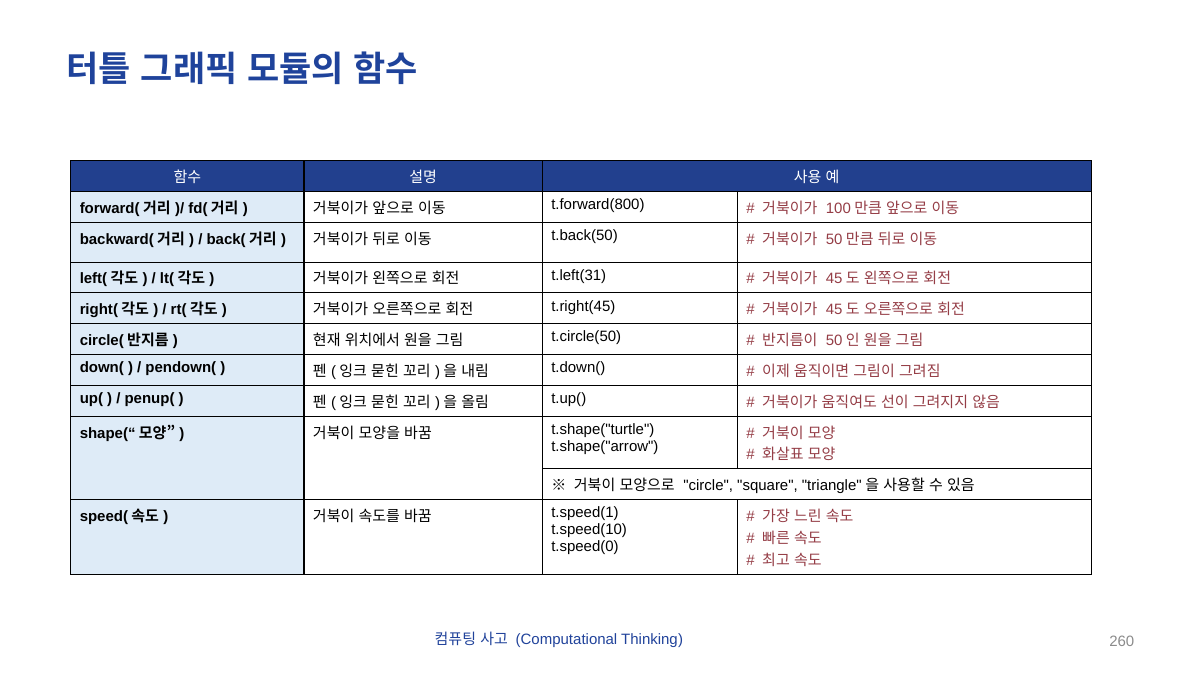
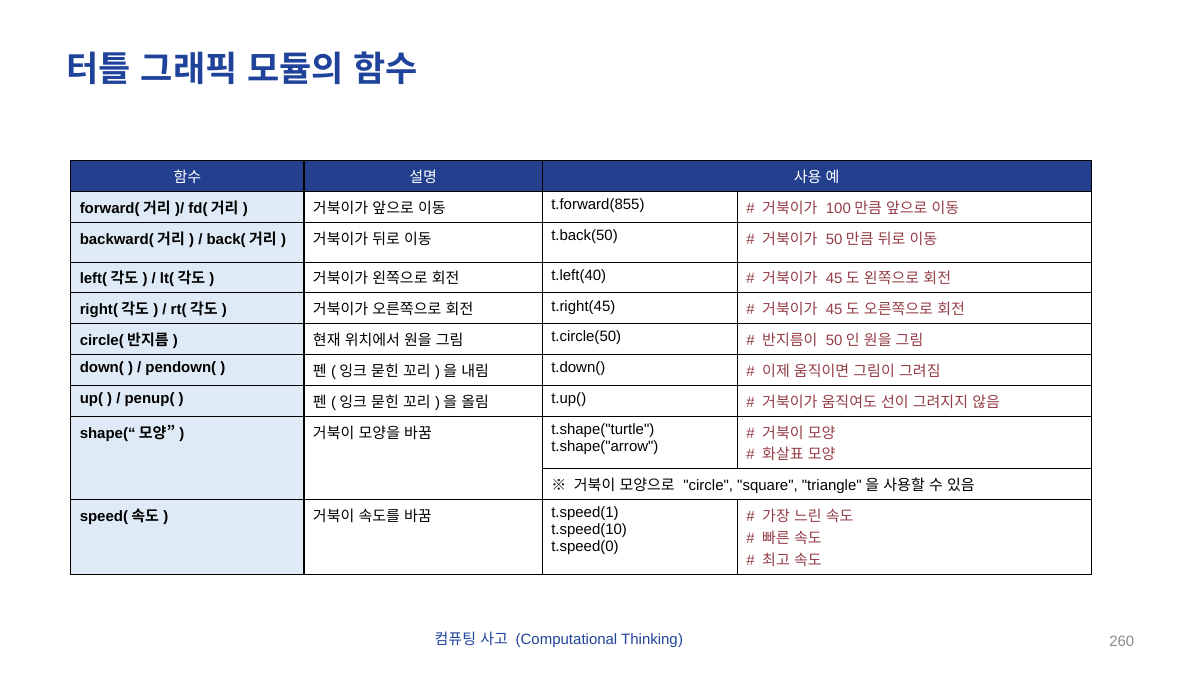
t.forward(800: t.forward(800 -> t.forward(855
t.left(31: t.left(31 -> t.left(40
